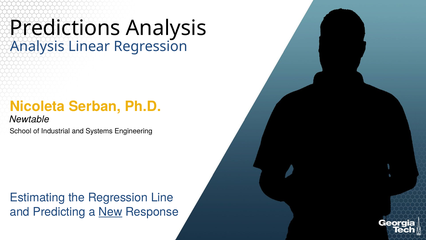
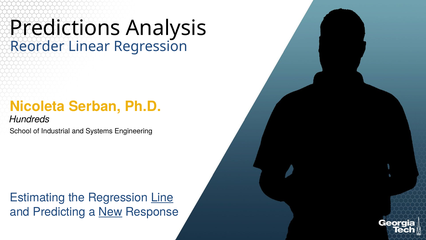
Analysis at (37, 47): Analysis -> Reorder
Newtable: Newtable -> Hundreds
Line underline: none -> present
